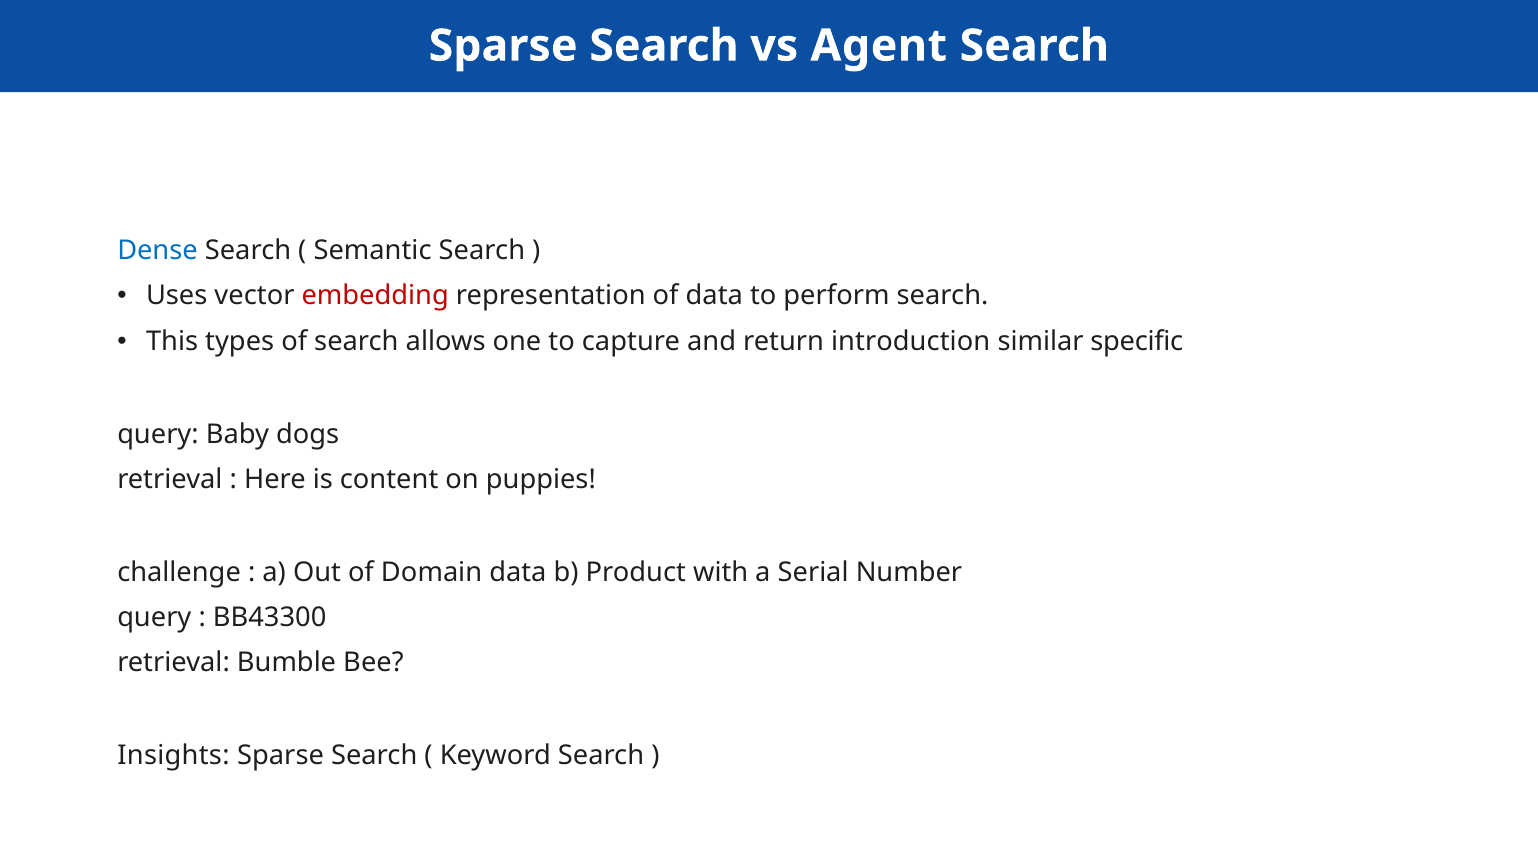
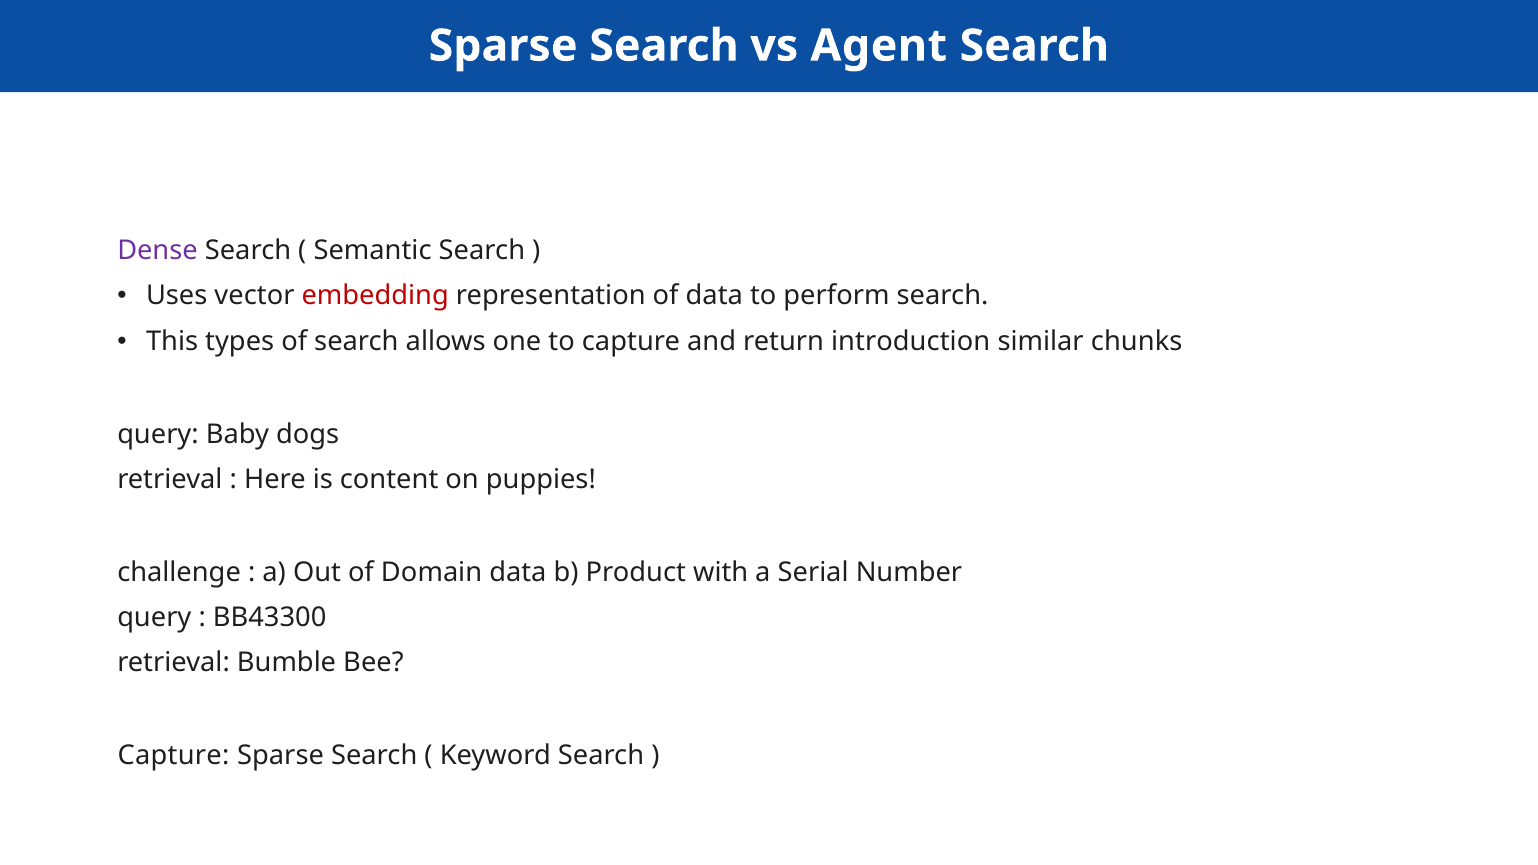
Dense colour: blue -> purple
specific: specific -> chunks
Insights at (174, 756): Insights -> Capture
